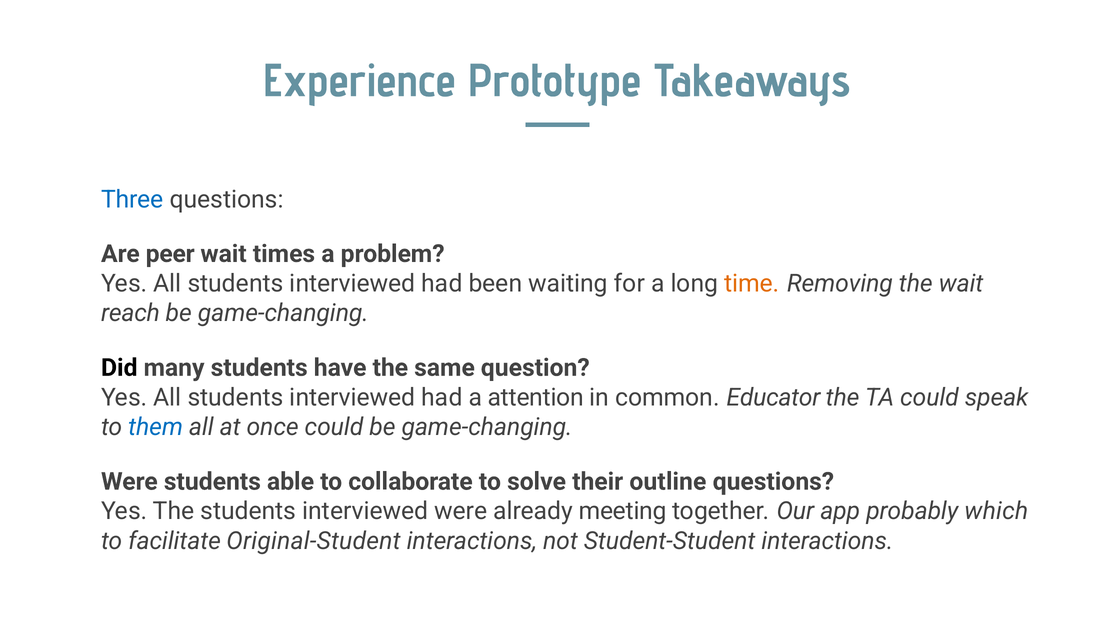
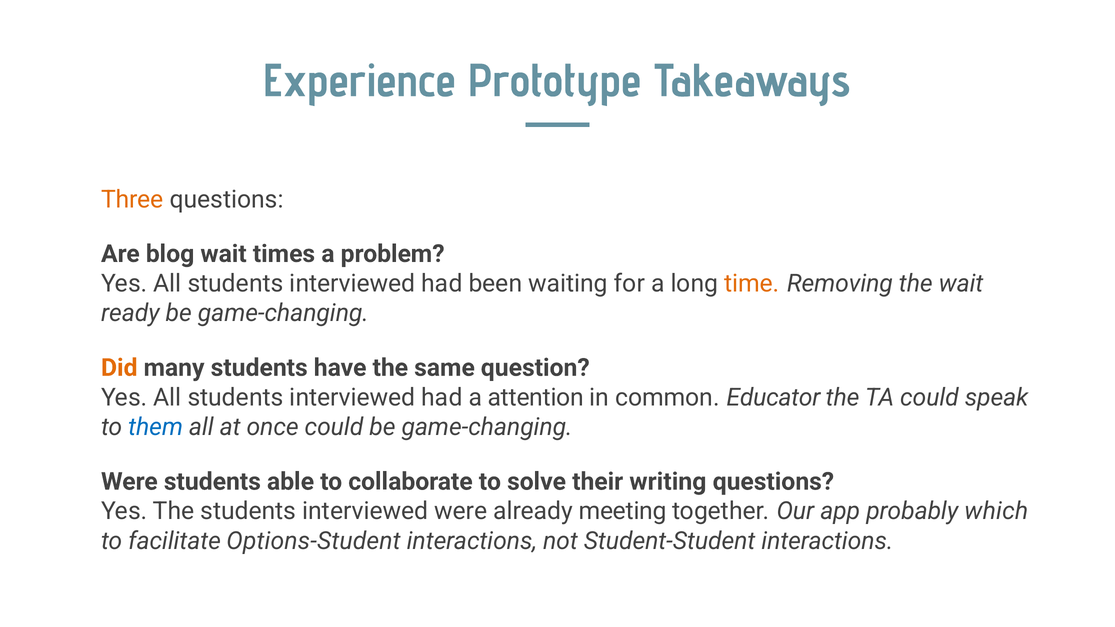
Three colour: blue -> orange
peer: peer -> blog
reach: reach -> ready
Did colour: black -> orange
outline: outline -> writing
Original-Student: Original-Student -> Options-Student
